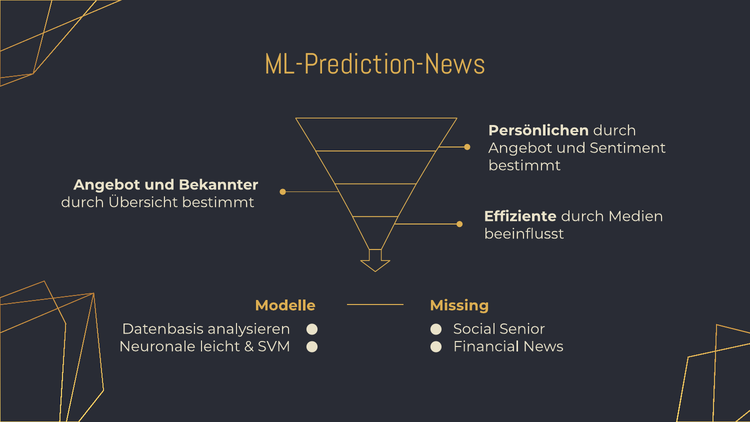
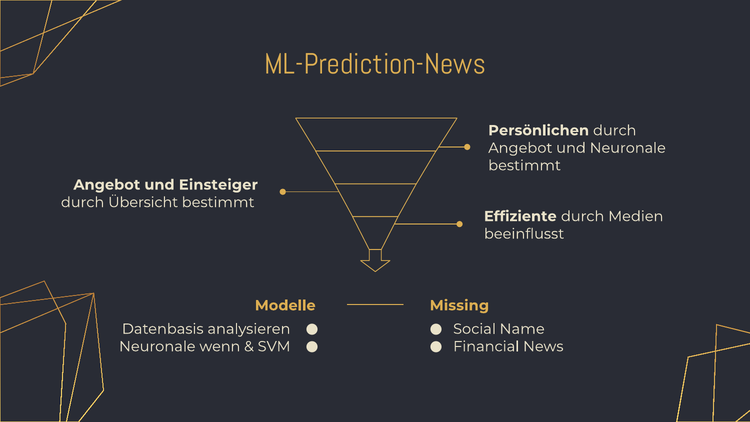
und Sentiment: Sentiment -> Neuronale
Bekannter: Bekannter -> Einsteiger
Senior: Senior -> Name
leicht: leicht -> wenn
